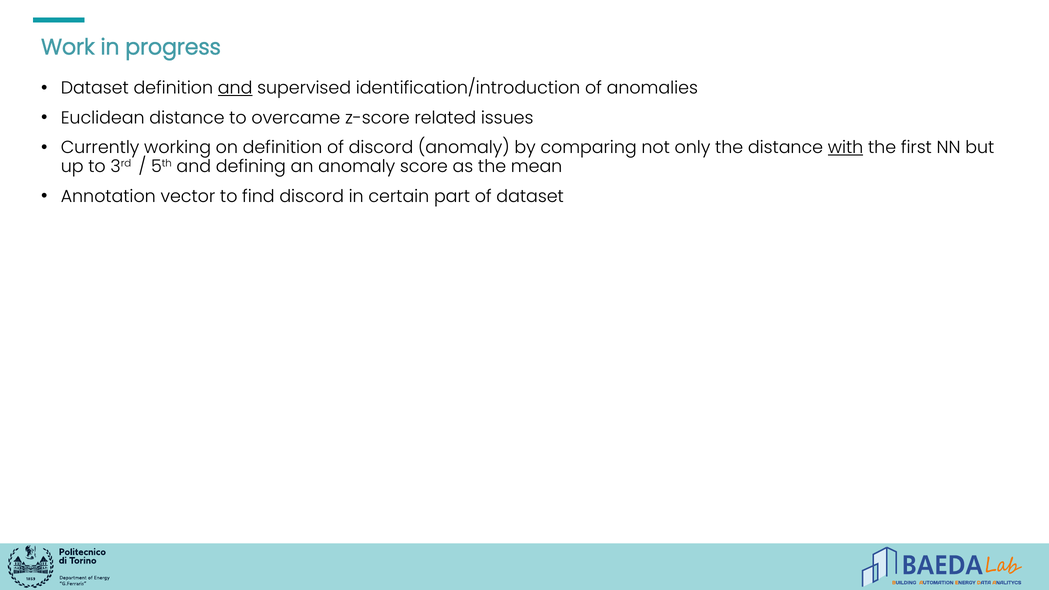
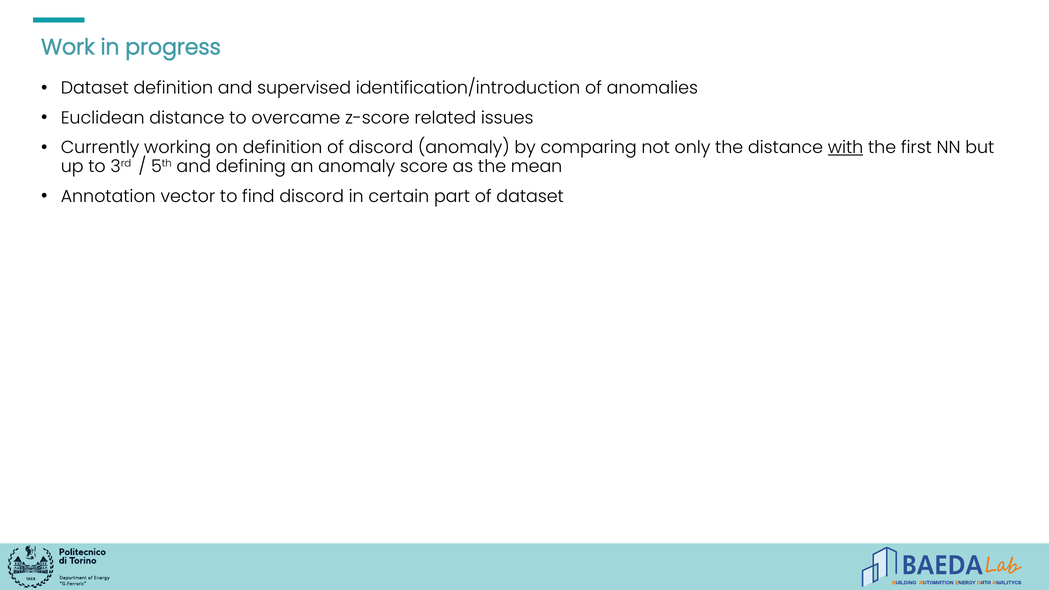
and at (235, 88) underline: present -> none
